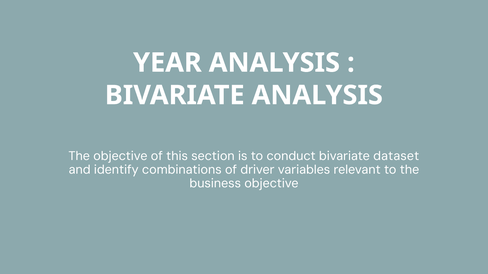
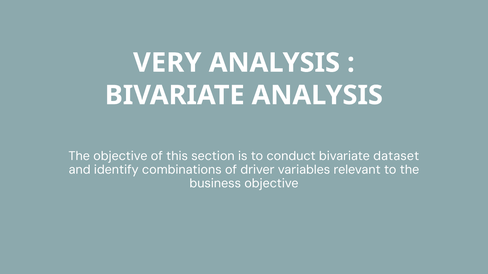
YEAR: YEAR -> VERY
